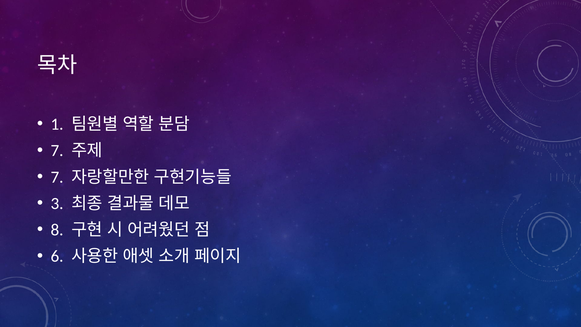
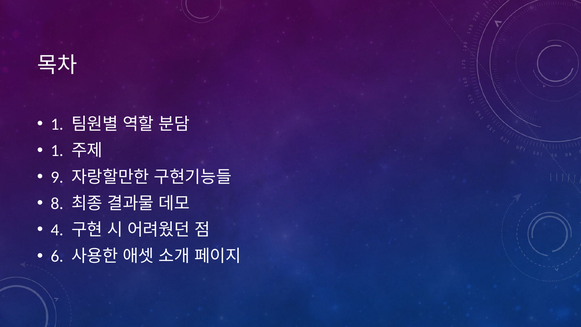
7 at (57, 151): 7 -> 1
7 at (57, 177): 7 -> 9
3: 3 -> 8
8: 8 -> 4
